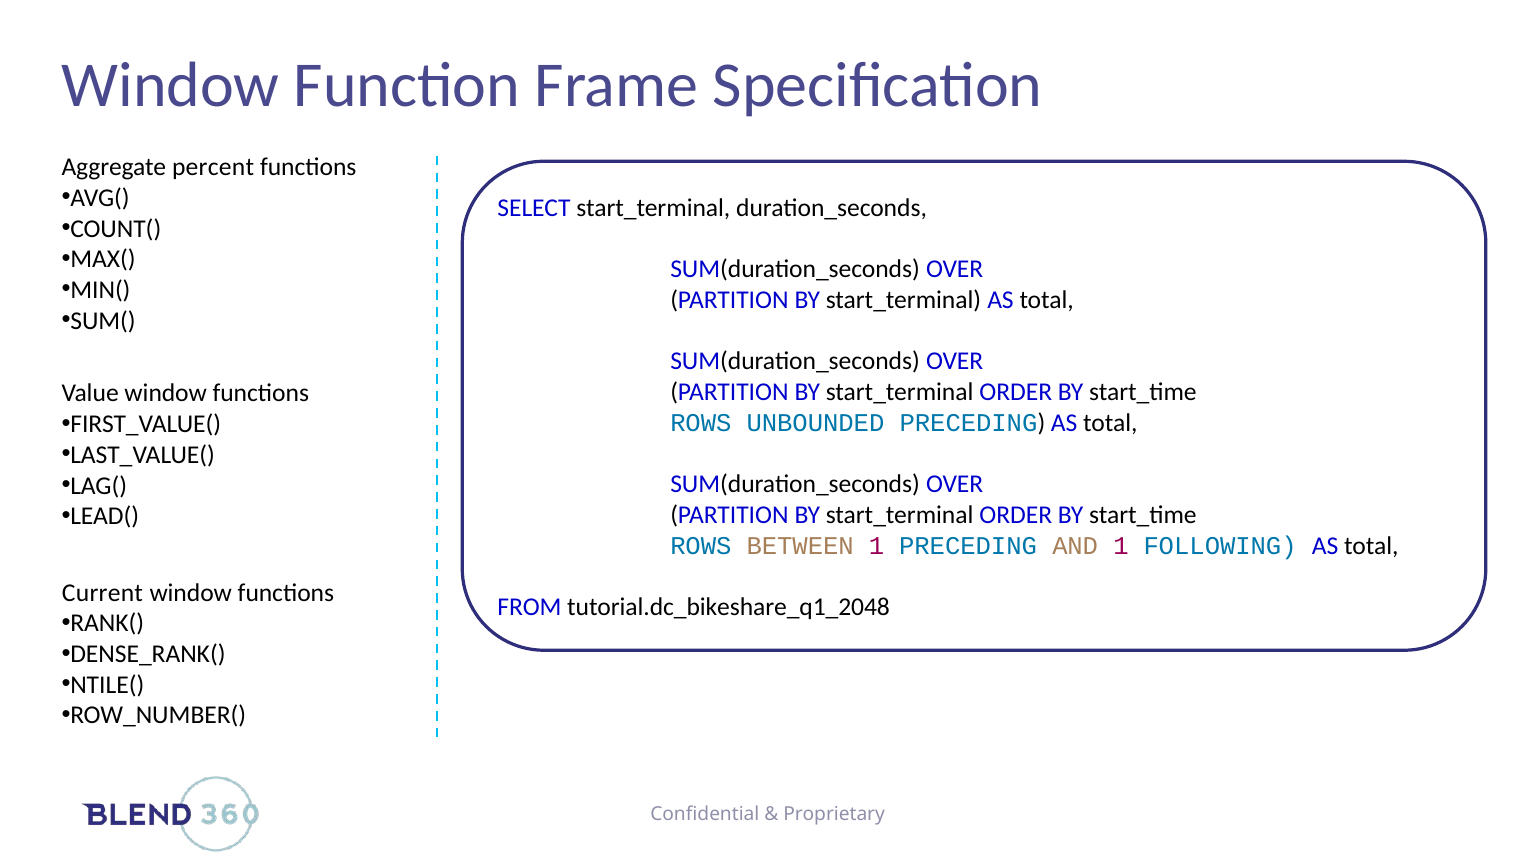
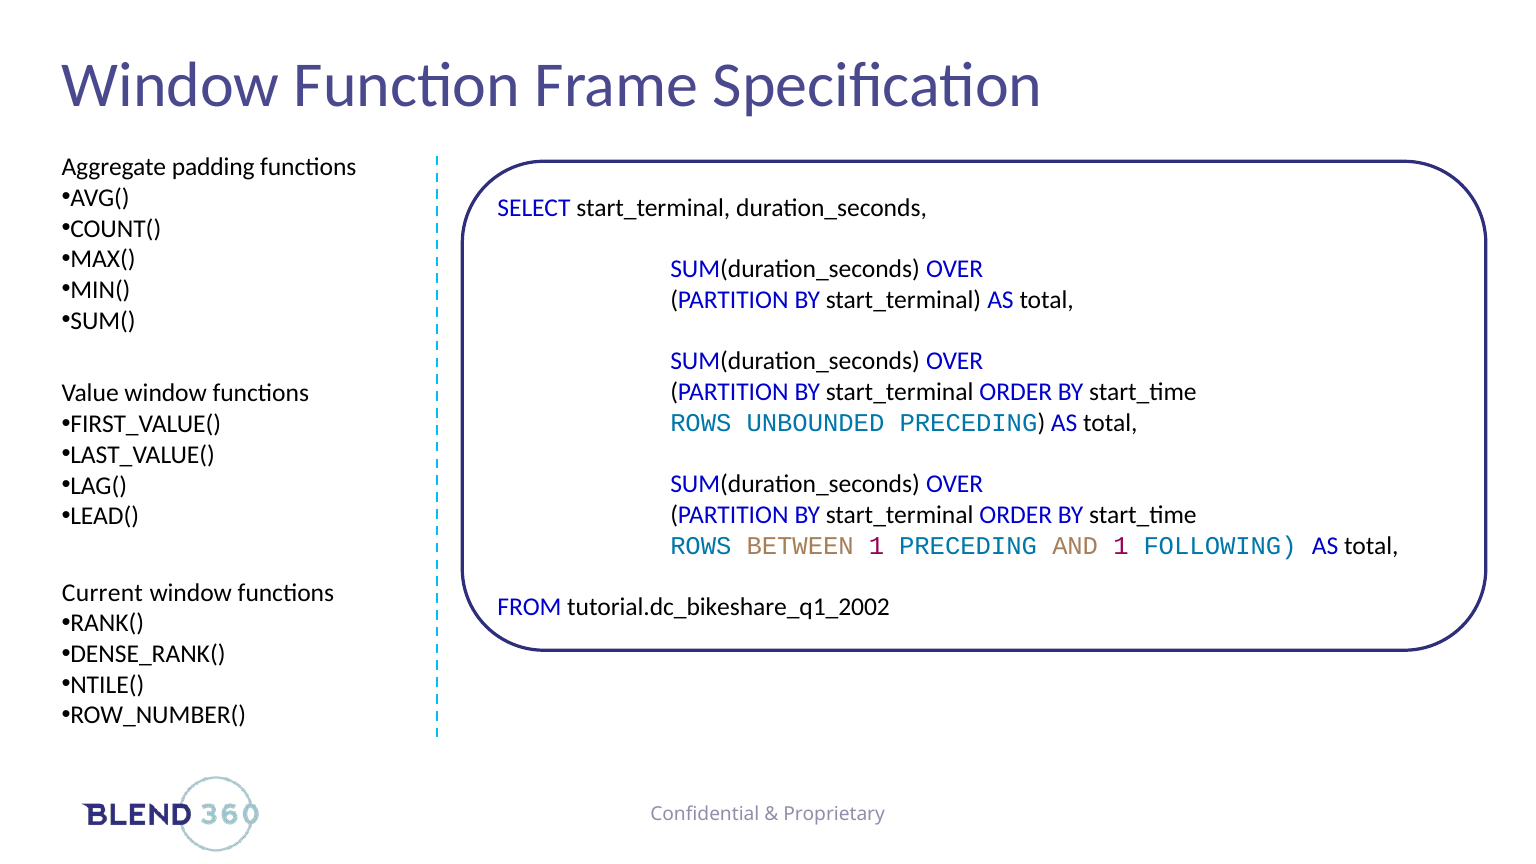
percent: percent -> padding
tutorial.dc_bikeshare_q1_2048: tutorial.dc_bikeshare_q1_2048 -> tutorial.dc_bikeshare_q1_2002
